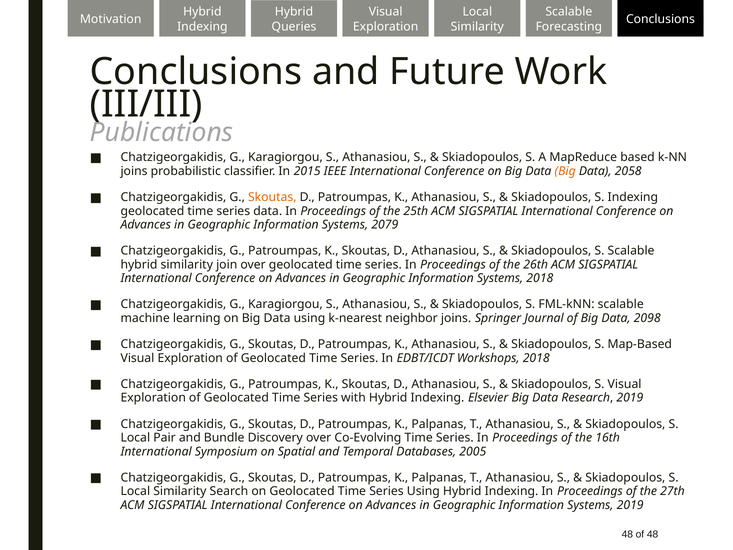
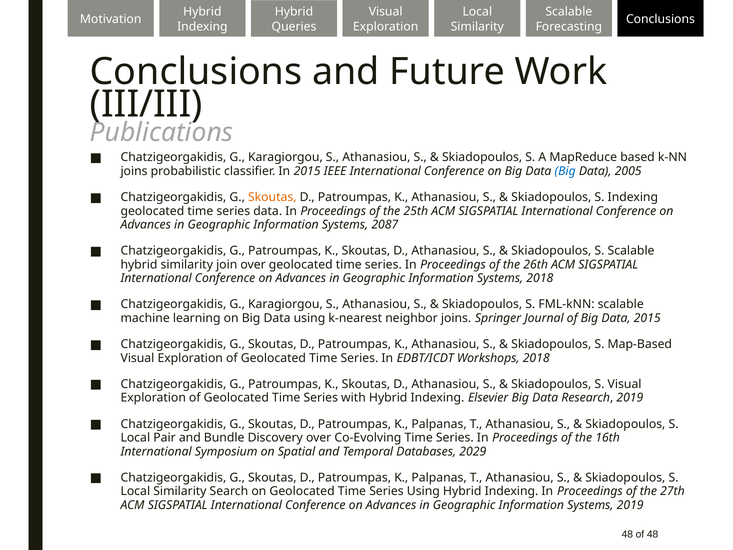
Big at (565, 171) colour: orange -> blue
2058: 2058 -> 2005
2079: 2079 -> 2087
Data 2098: 2098 -> 2015
2005: 2005 -> 2029
